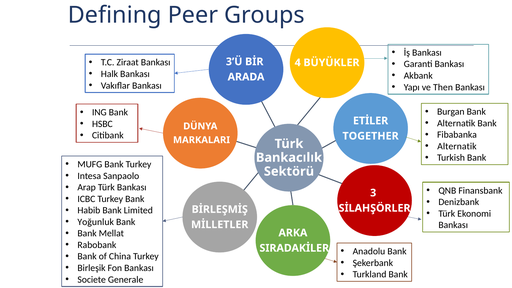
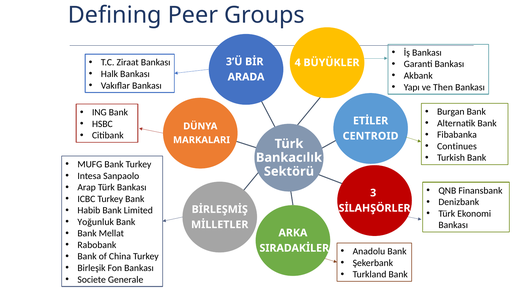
TOGETHER: TOGETHER -> CENTROID
Alternatik at (457, 146): Alternatik -> Continues
